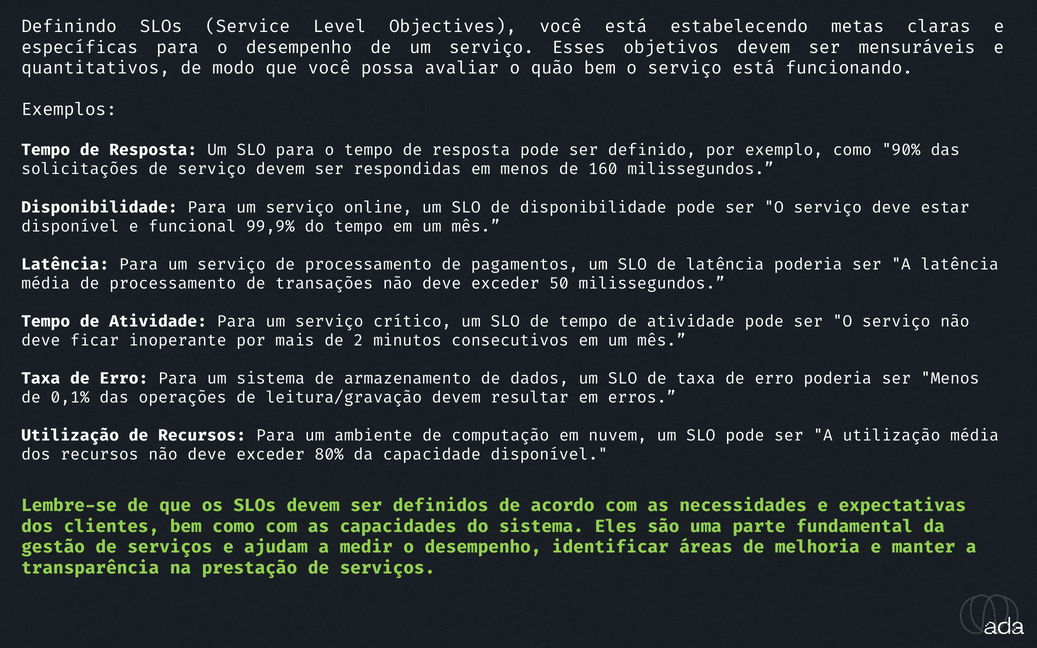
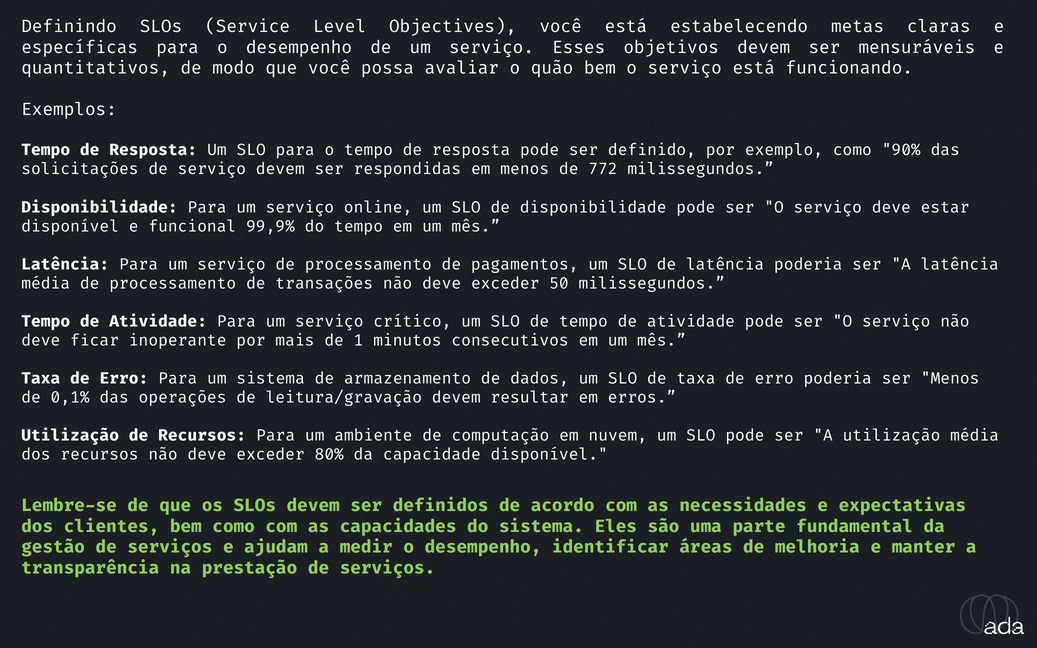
160: 160 -> 772
2: 2 -> 1
